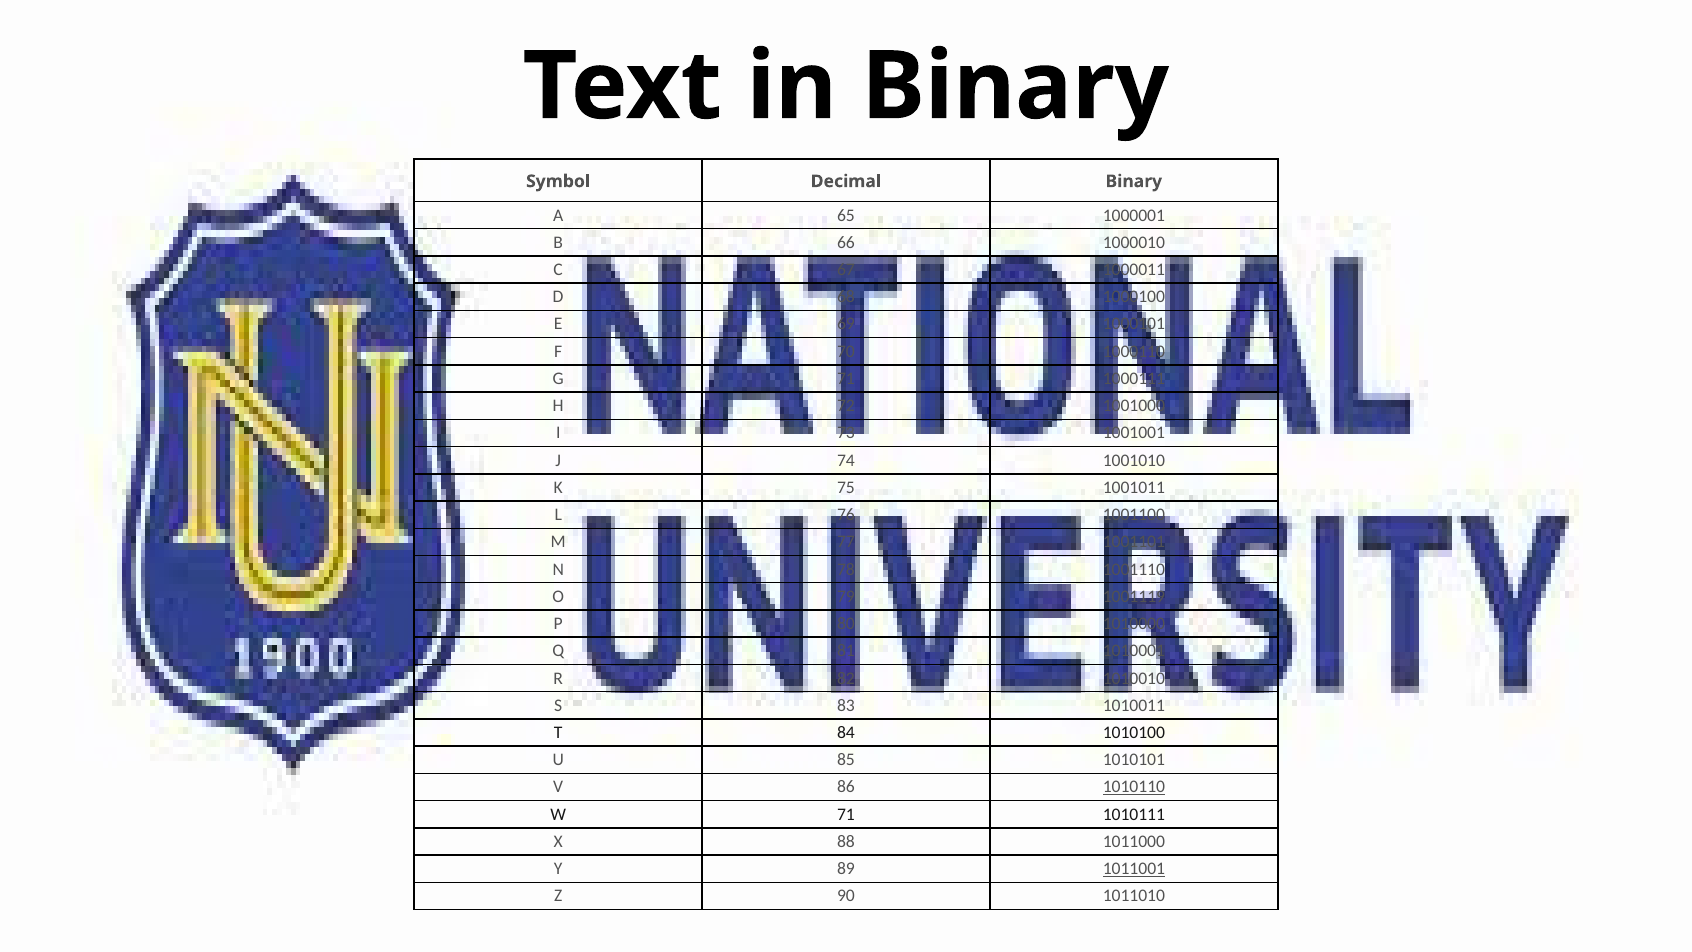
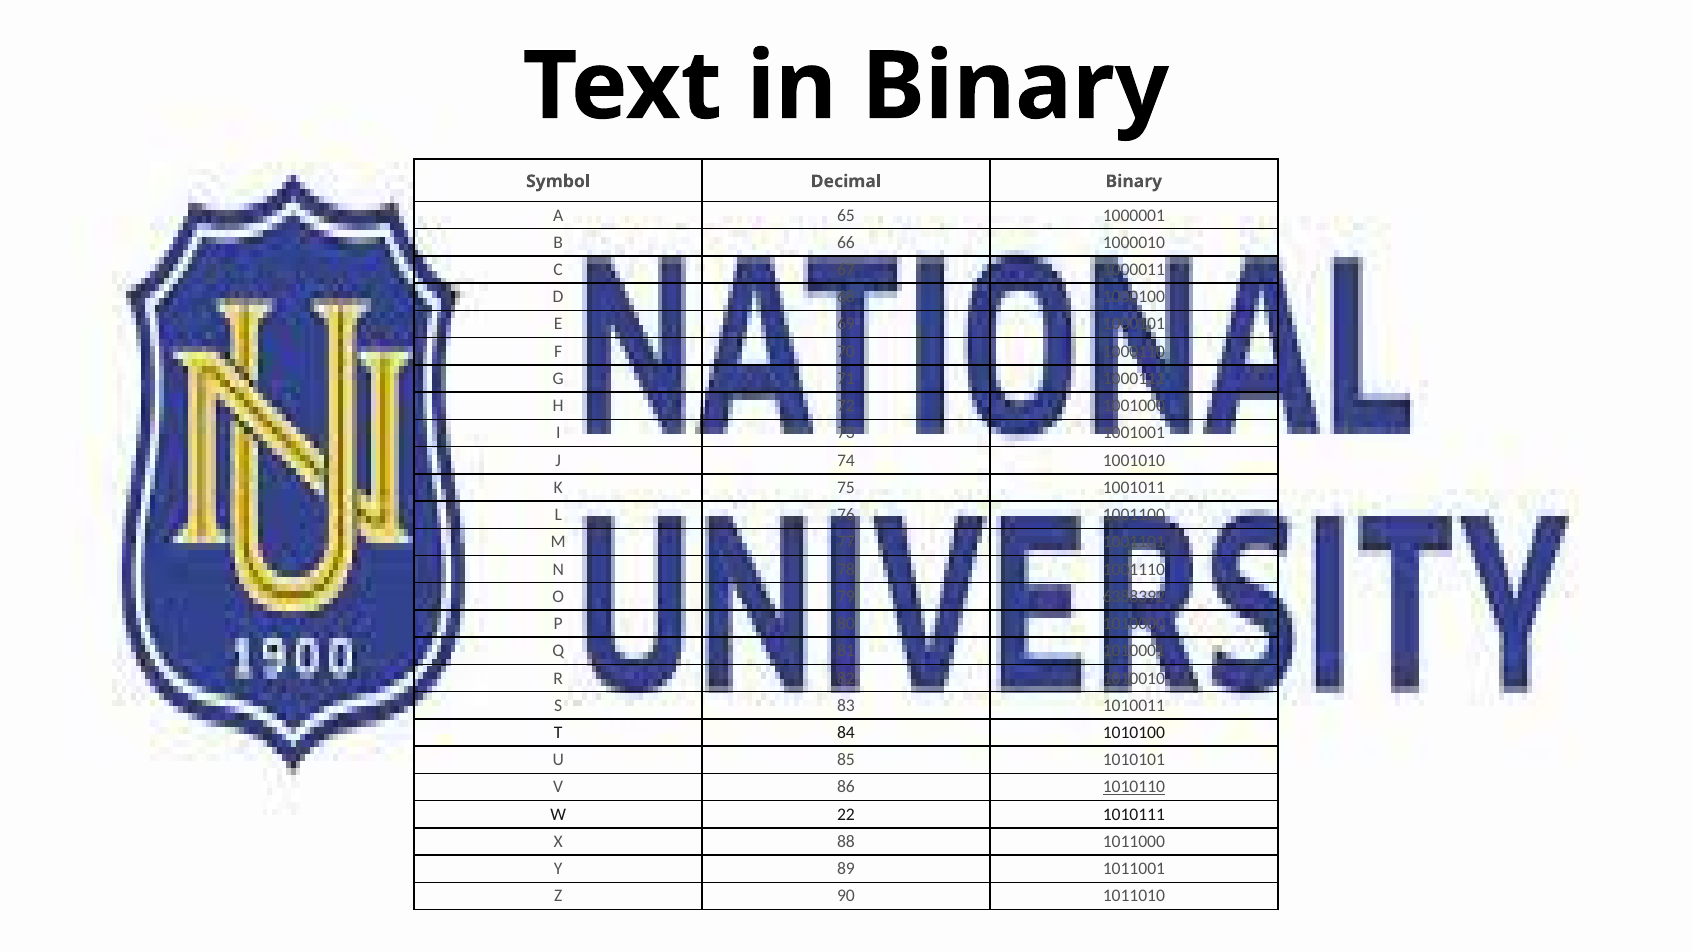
1001119: 1001119 -> 6388392
W 71: 71 -> 22
1011001 underline: present -> none
